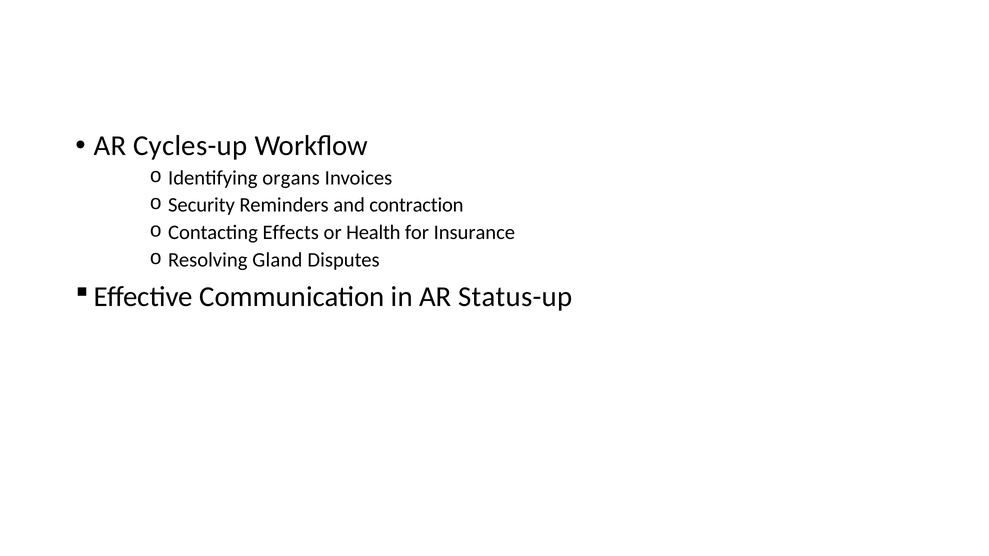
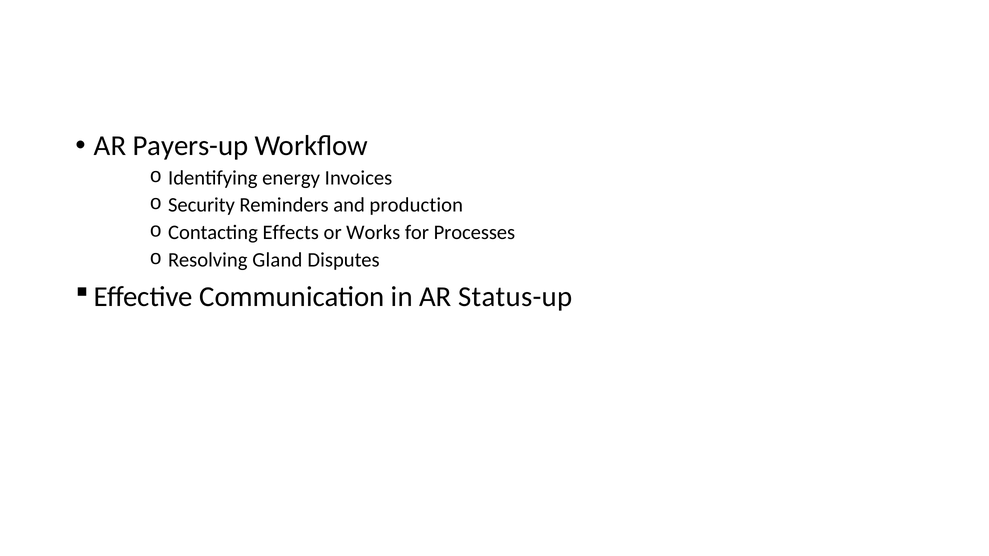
Cycles-up: Cycles-up -> Payers-up
organs: organs -> energy
contraction: contraction -> production
Health: Health -> Works
Insurance: Insurance -> Processes
